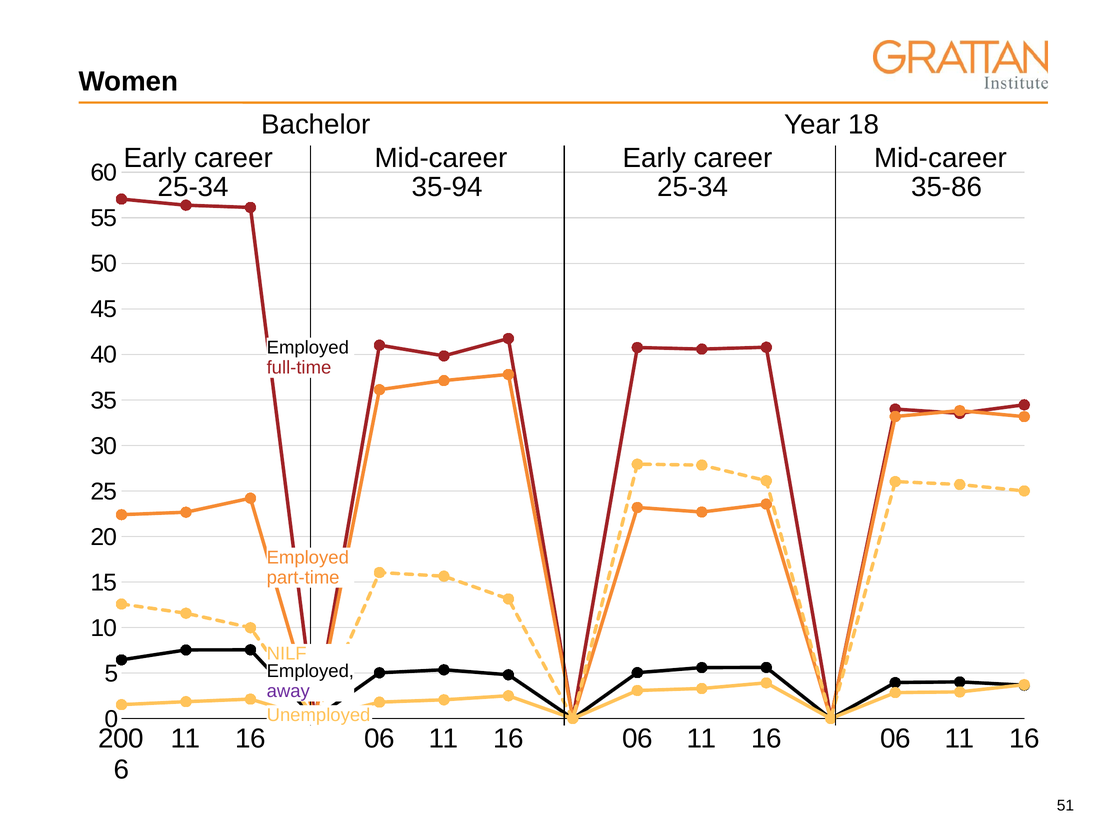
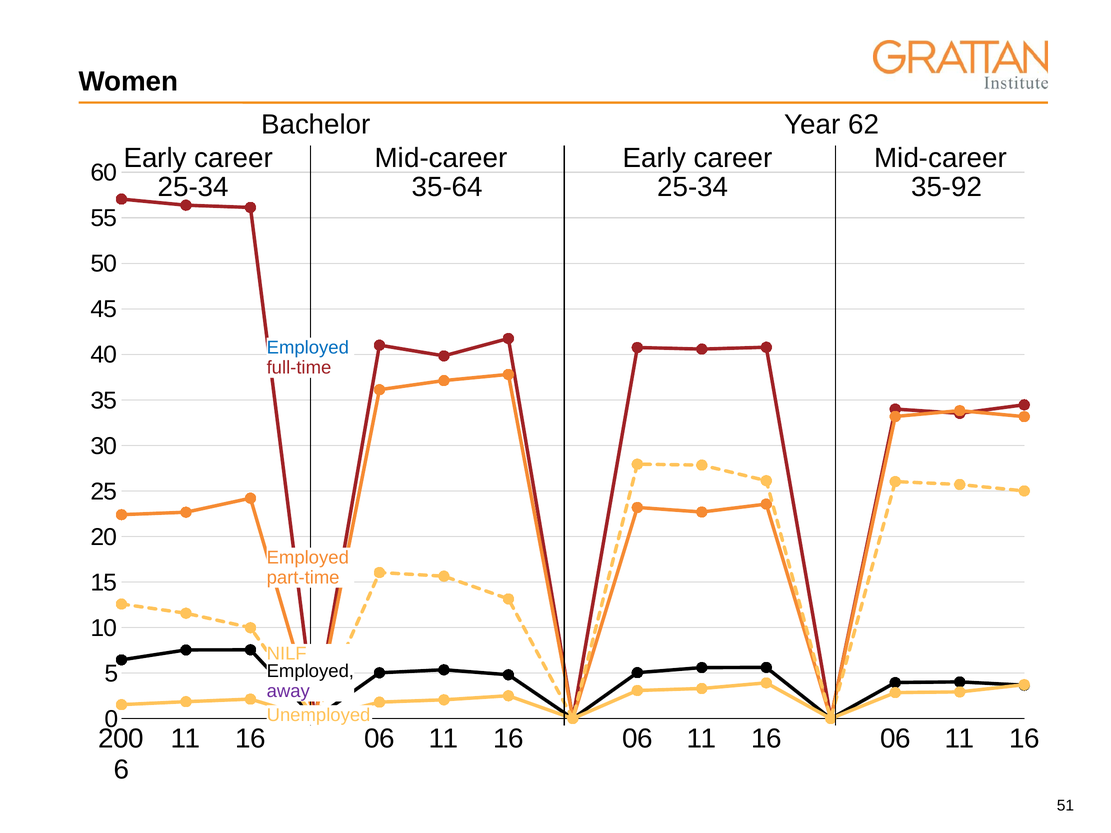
18: 18 -> 62
35-94: 35-94 -> 35-64
35-86: 35-86 -> 35-92
Employed at (308, 348) colour: black -> blue
